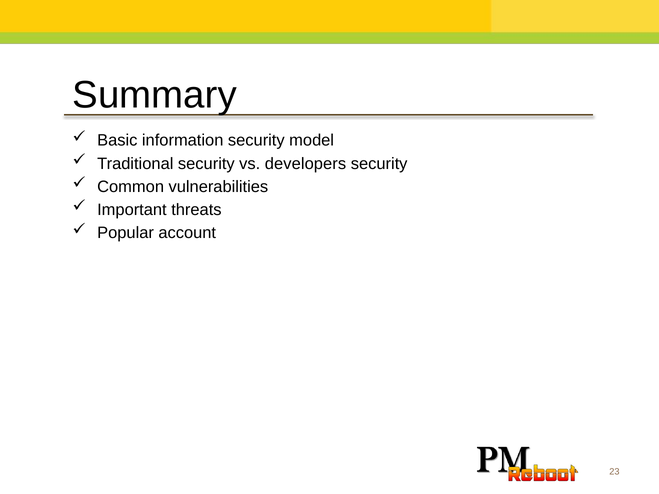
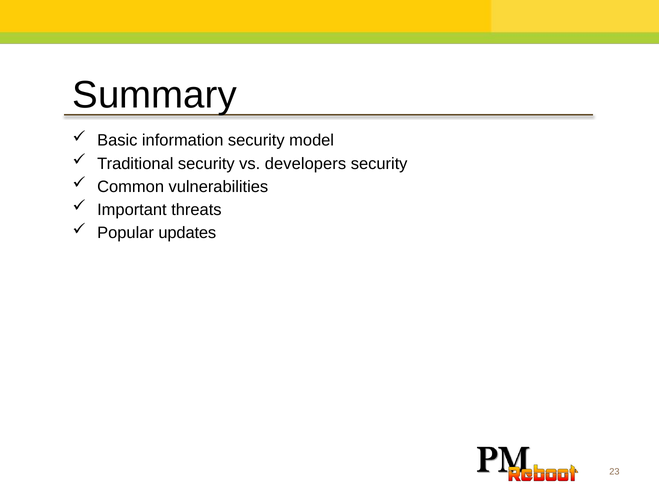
account: account -> updates
